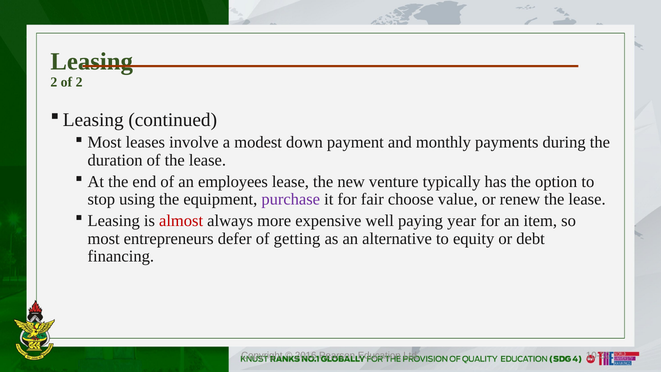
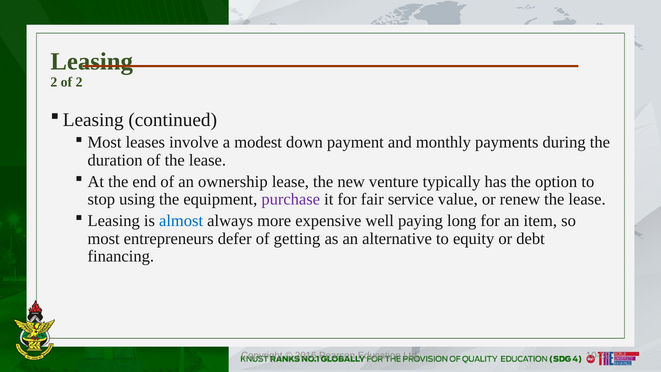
employees: employees -> ownership
choose: choose -> service
almost colour: red -> blue
year: year -> long
